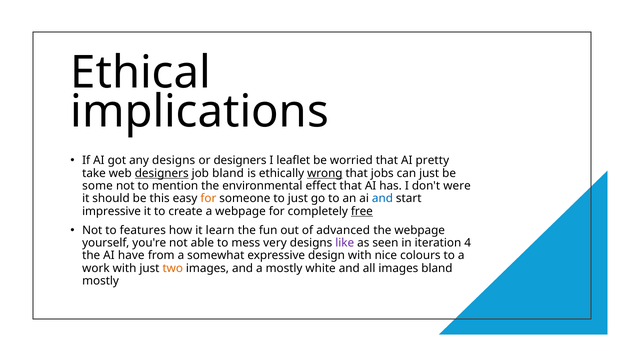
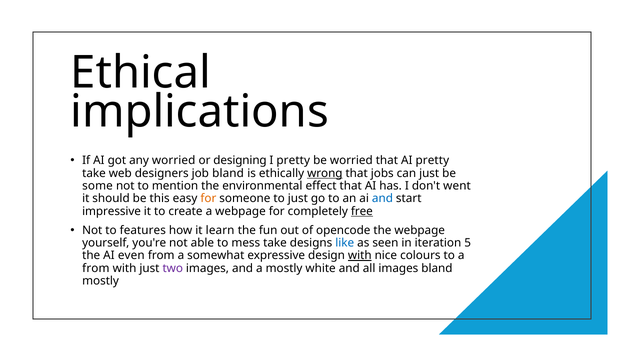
any designs: designs -> worried
or designers: designers -> designing
I leaflet: leaflet -> pretty
designers at (162, 173) underline: present -> none
were: were -> went
advanced: advanced -> opencode
mess very: very -> take
like colour: purple -> blue
4: 4 -> 5
have: have -> even
with at (360, 256) underline: none -> present
work at (96, 268): work -> from
two colour: orange -> purple
